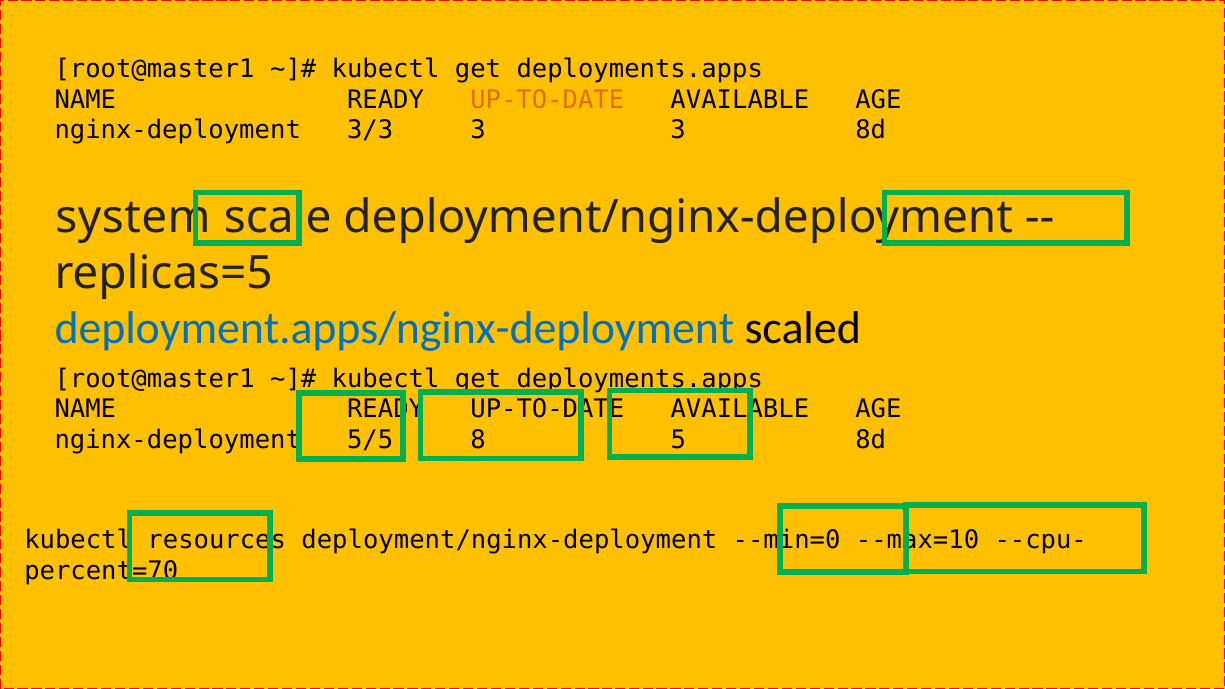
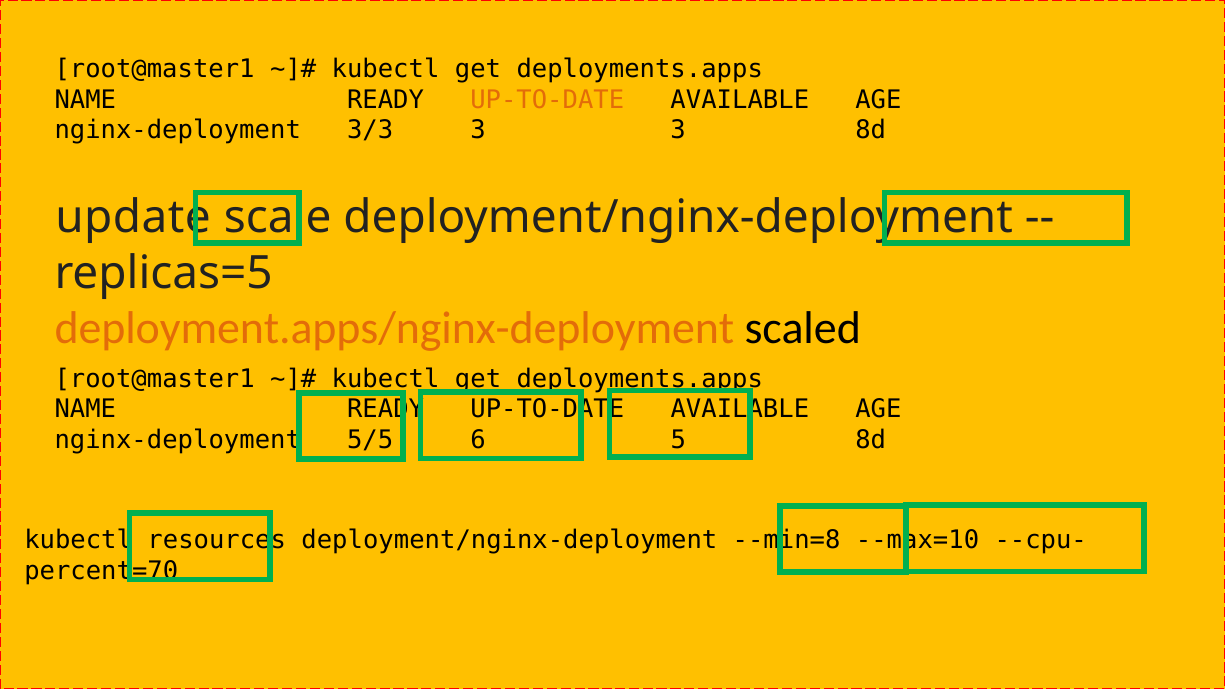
system: system -> update
deployment.apps/nginx-deployment colour: blue -> orange
8: 8 -> 6
--min=0: --min=0 -> --min=8
